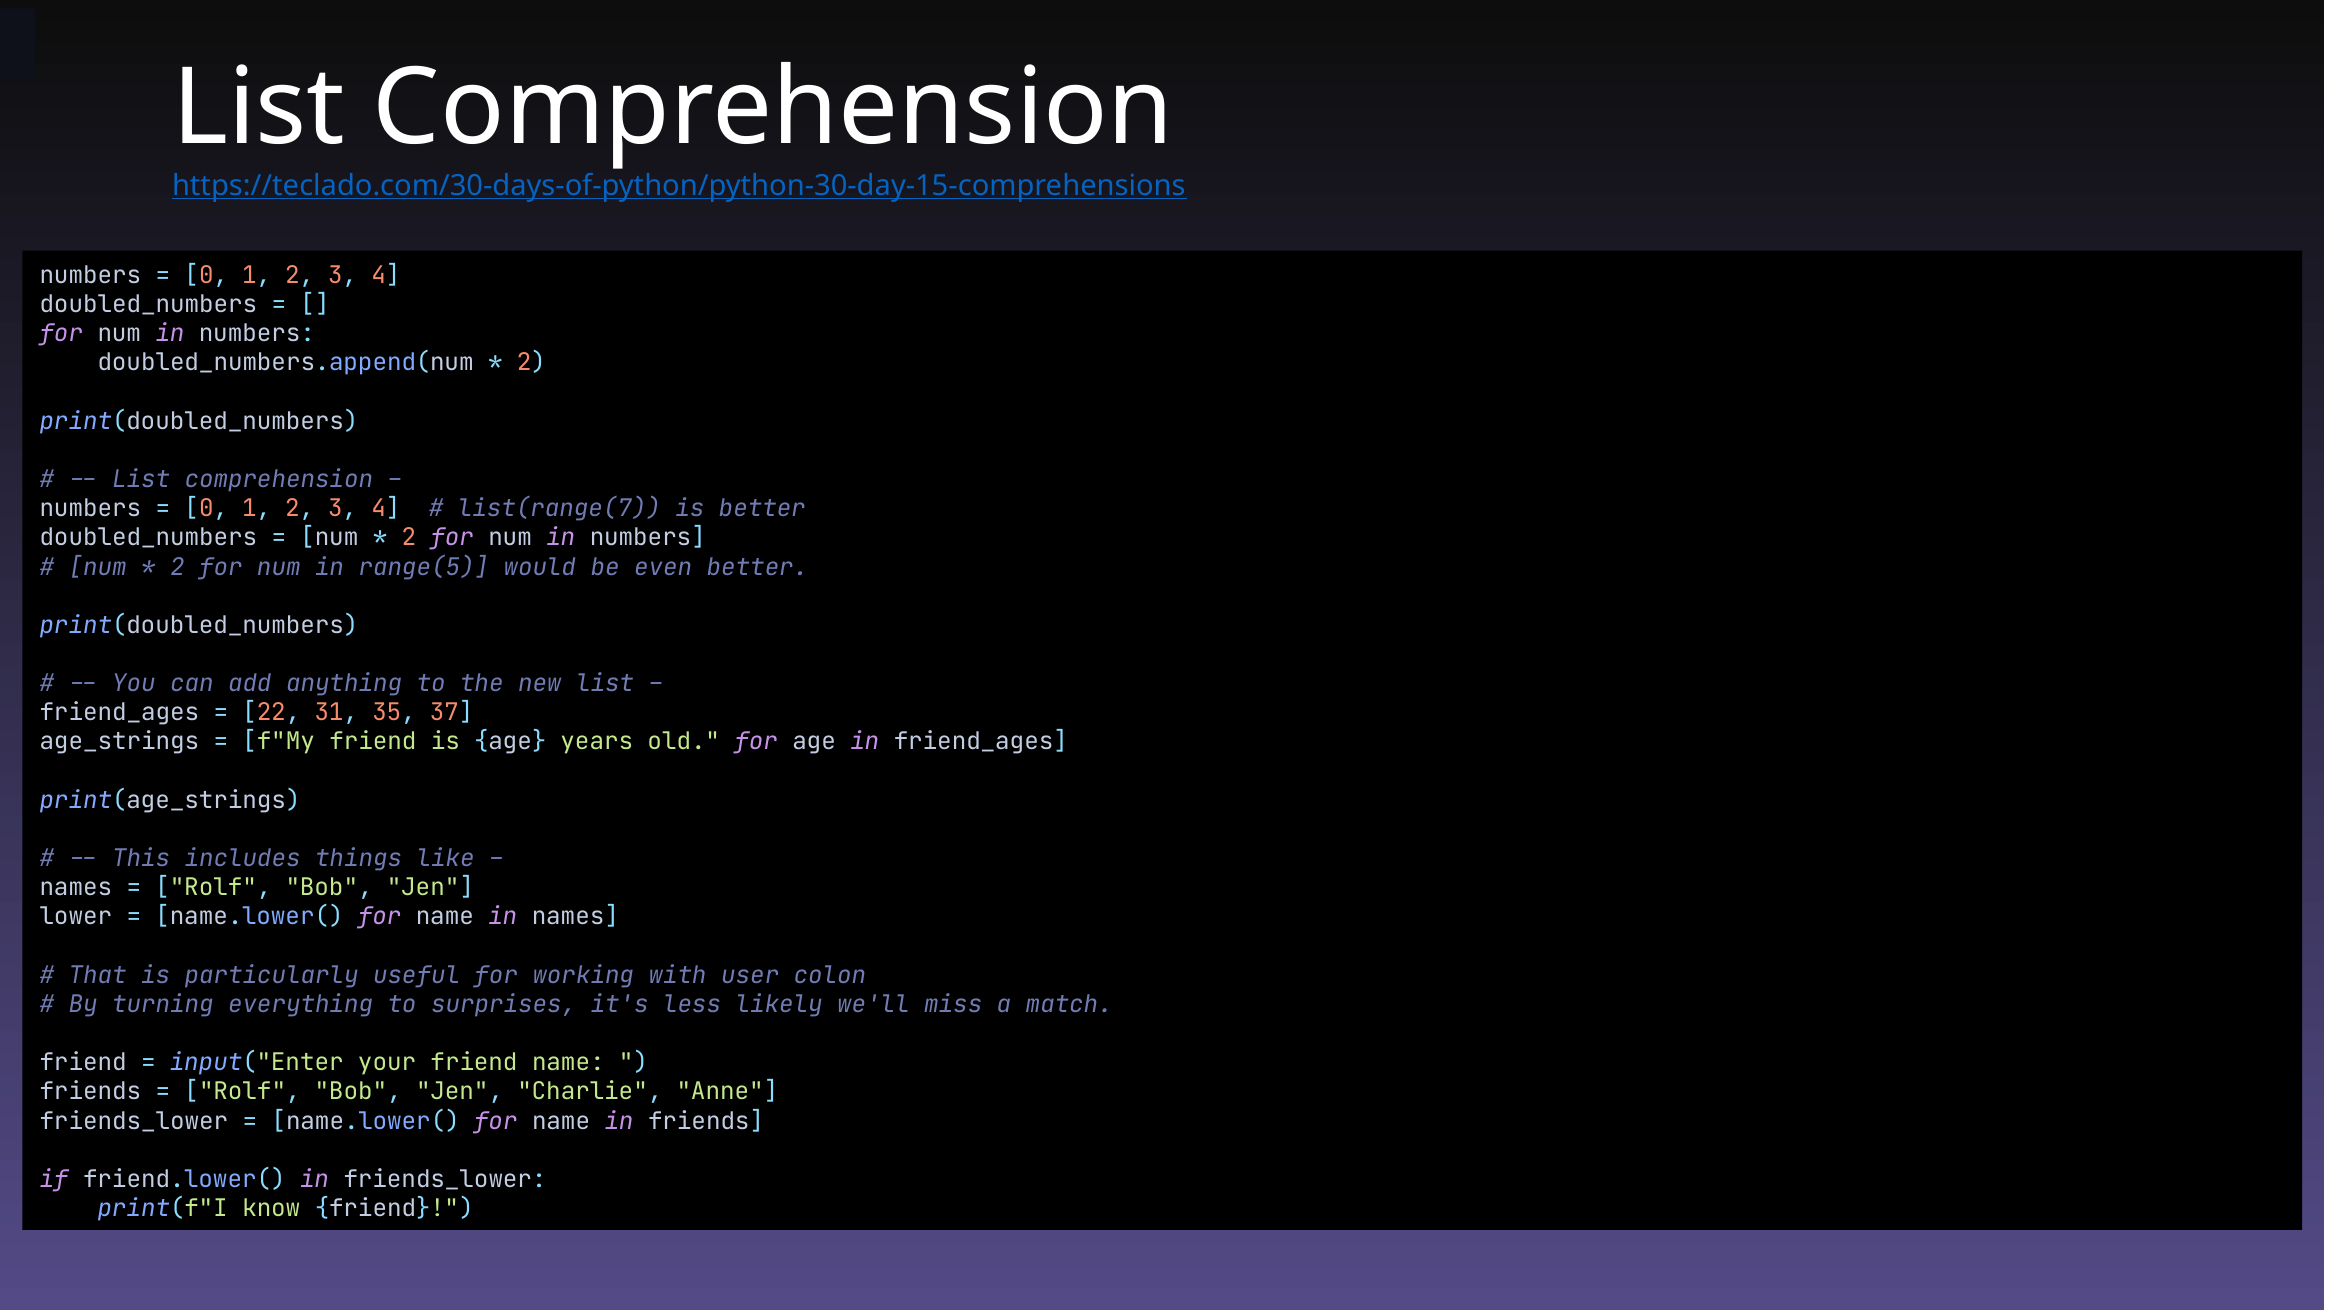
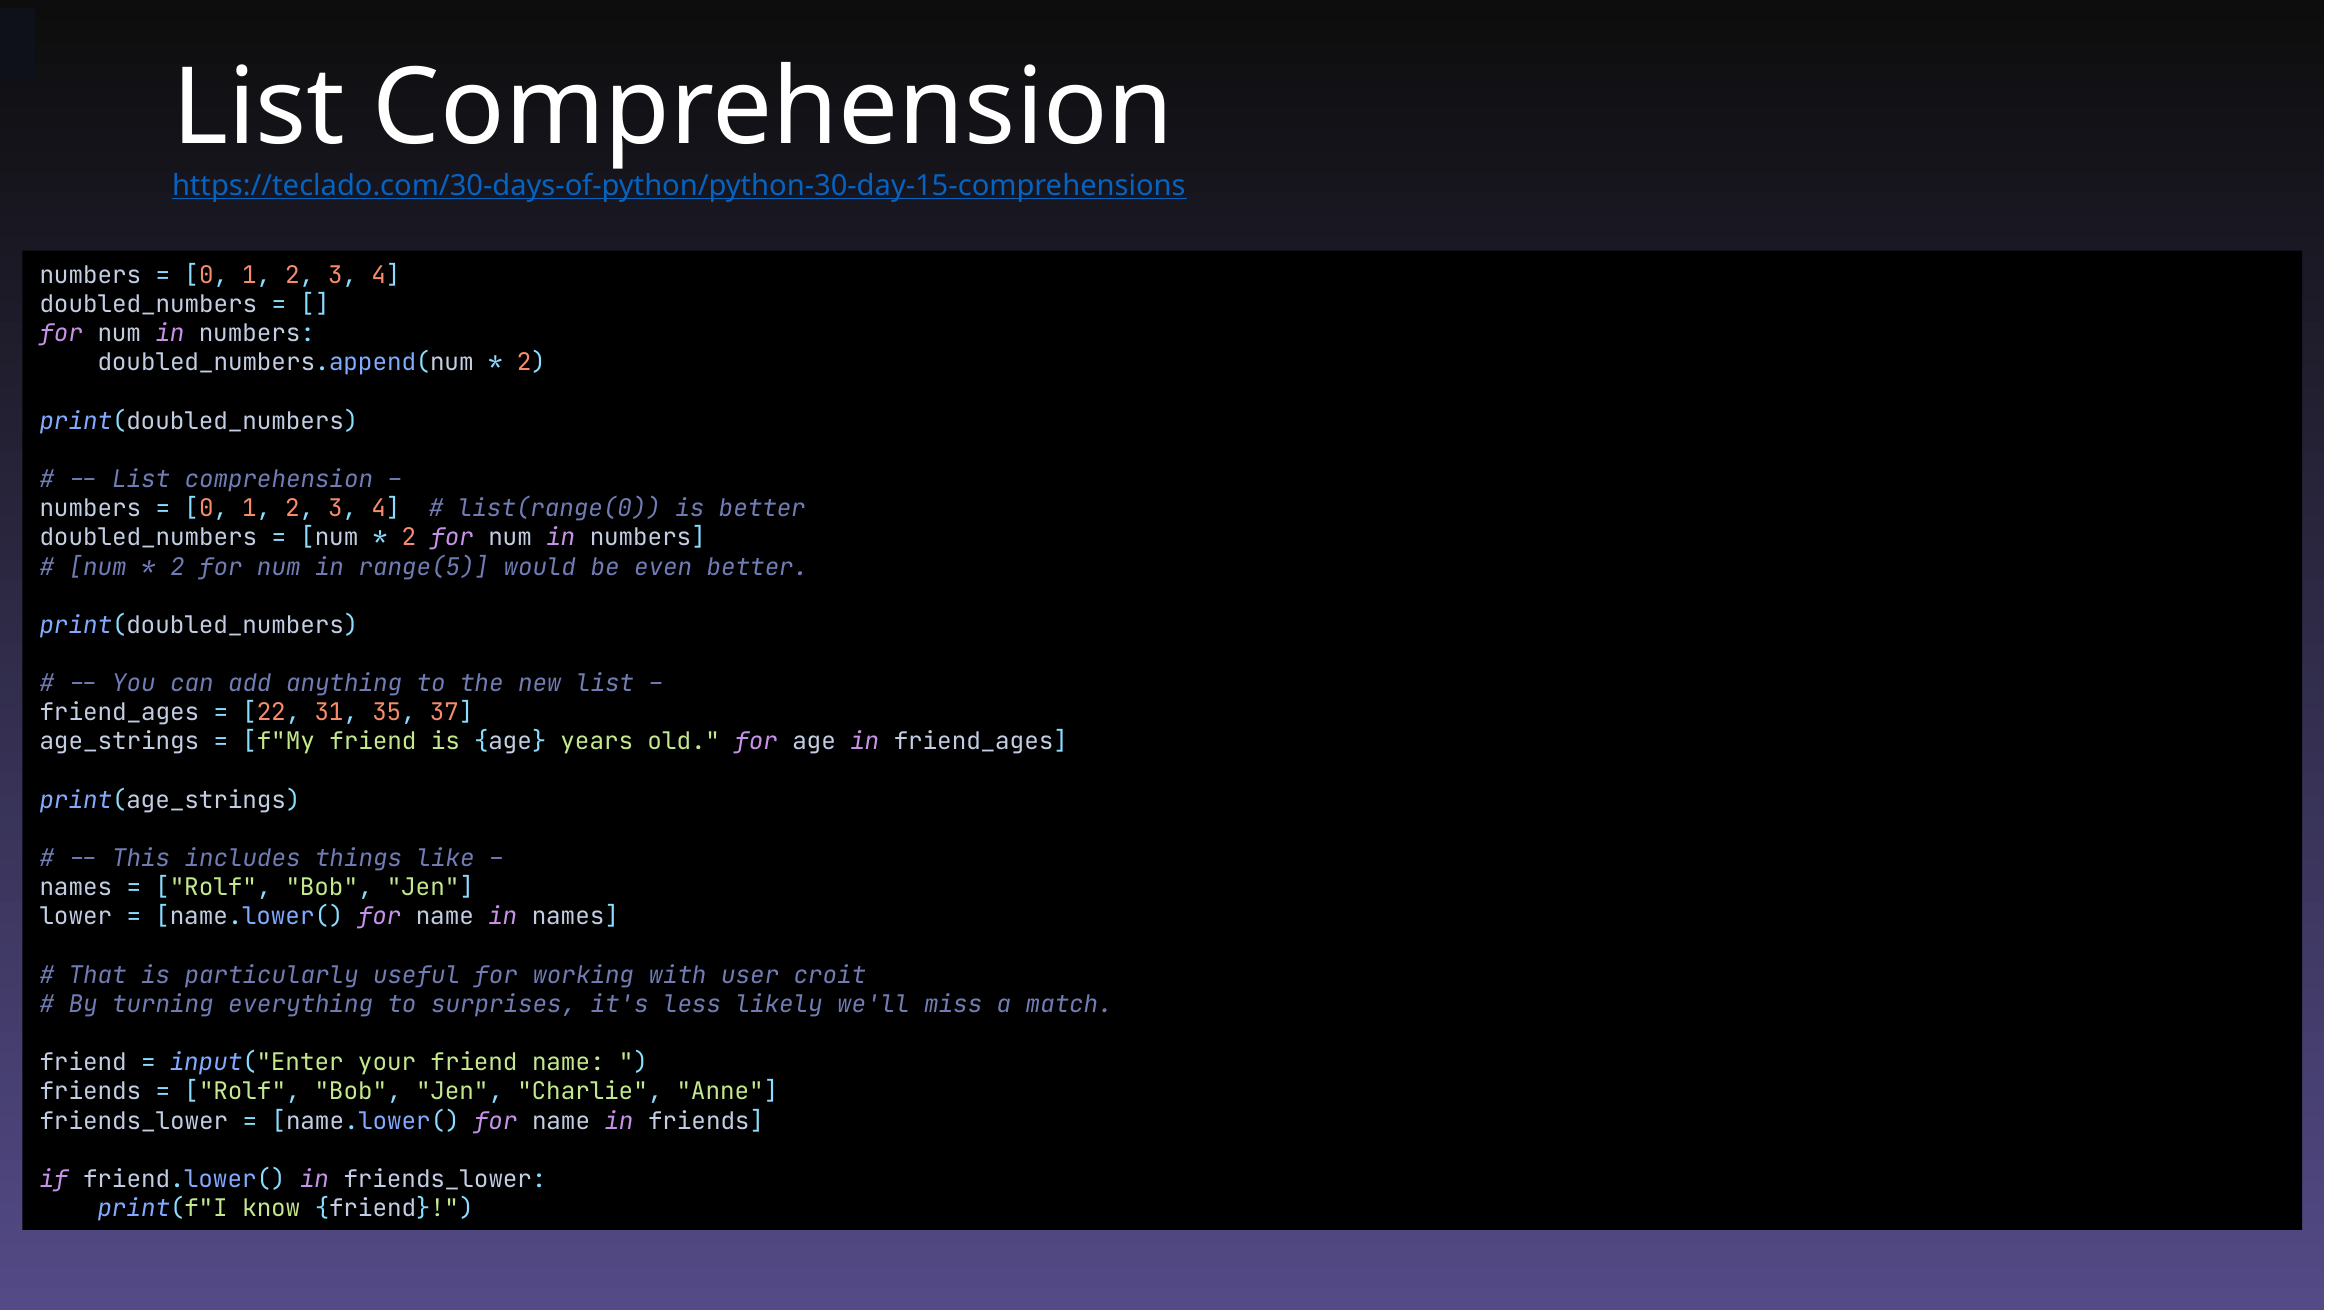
list(range(7: list(range(7 -> list(range(0
colon: colon -> croit
